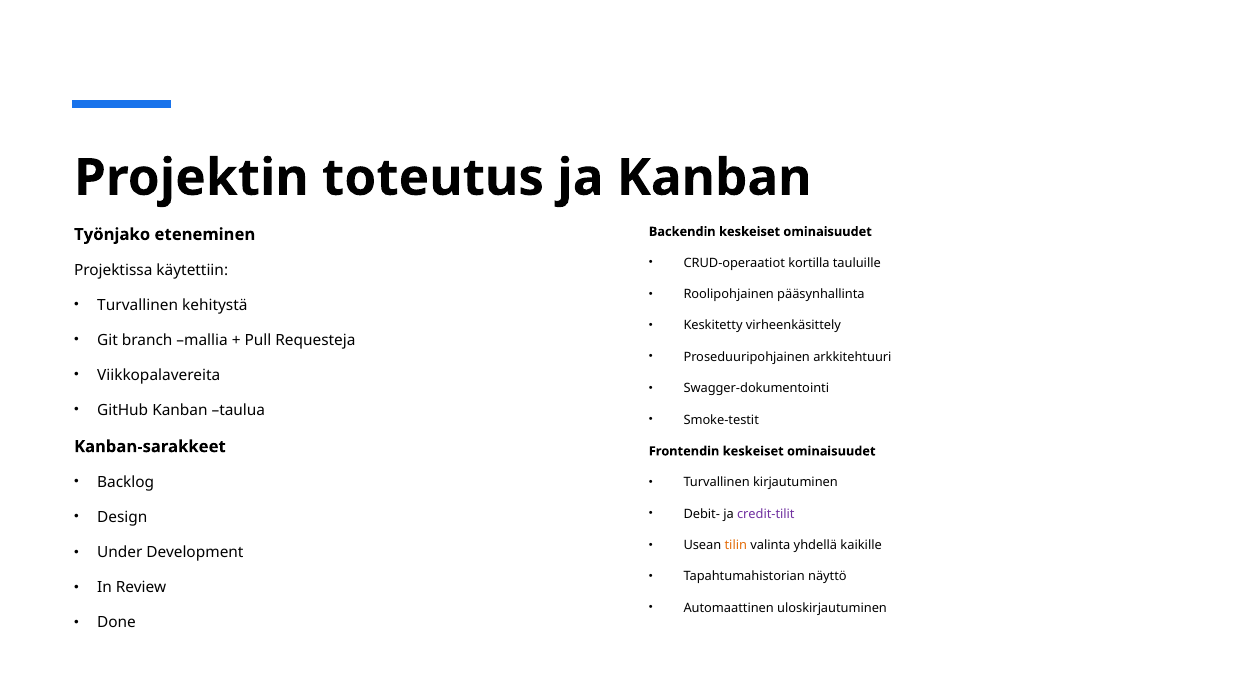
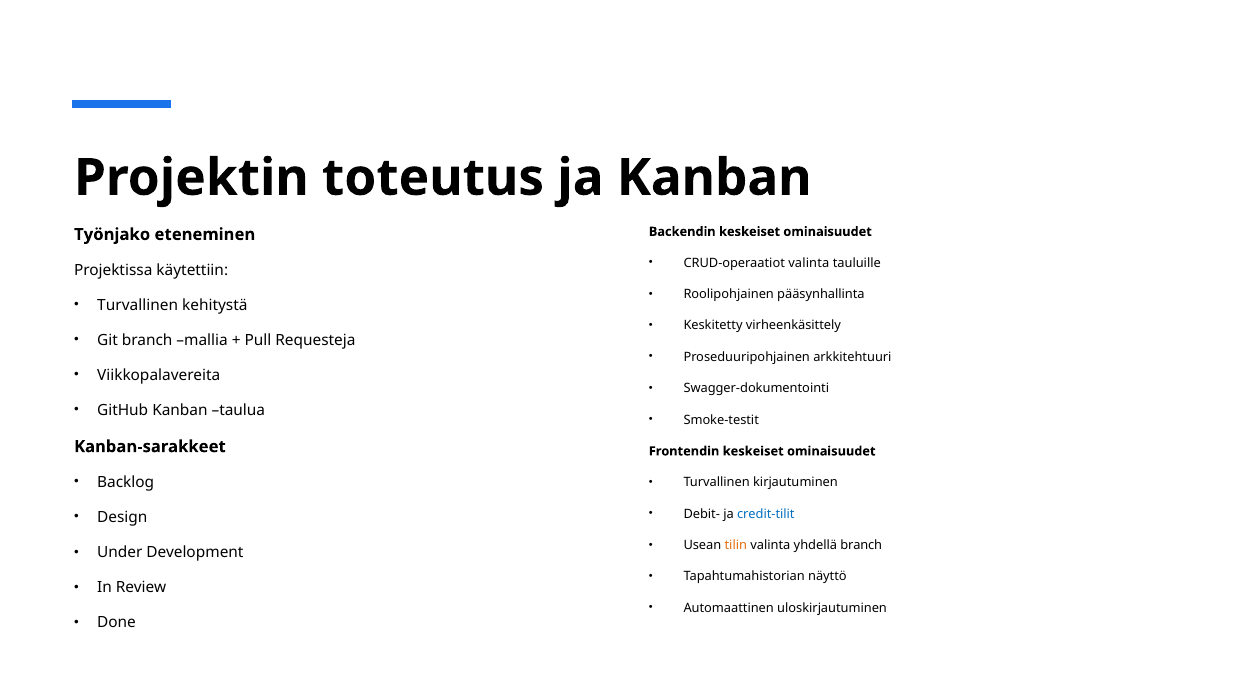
CRUD-operaatiot kortilla: kortilla -> valinta
credit-tilit colour: purple -> blue
yhdellä kaikille: kaikille -> branch
